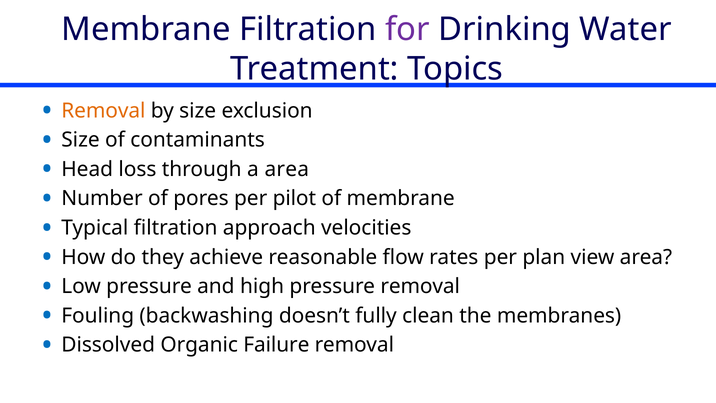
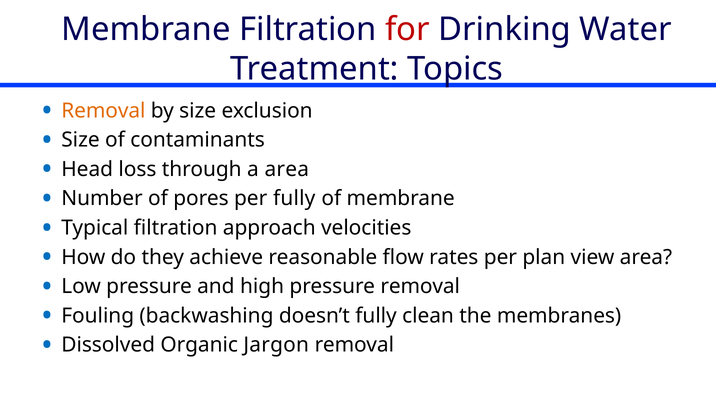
for colour: purple -> red
per pilot: pilot -> fully
Failure: Failure -> Jargon
